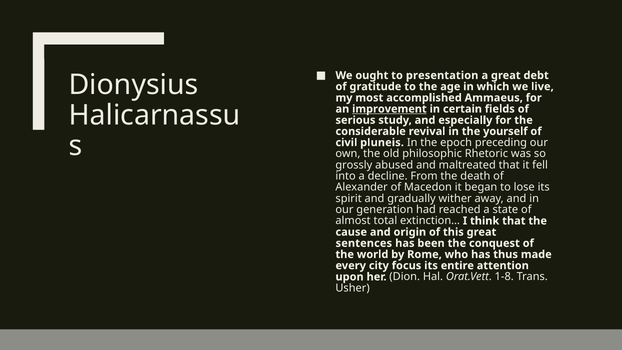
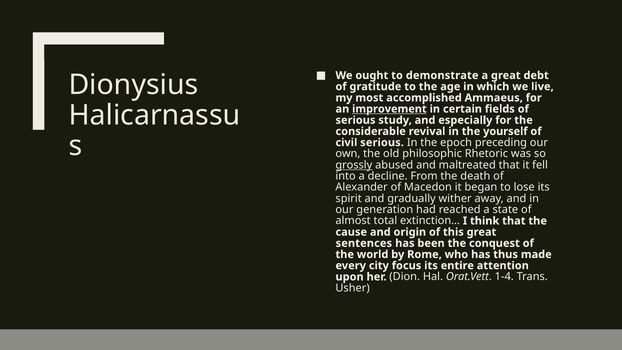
presentation: presentation -> demonstrate
civil pluneis: pluneis -> serious
grossly underline: none -> present
1-8: 1-8 -> 1-4
